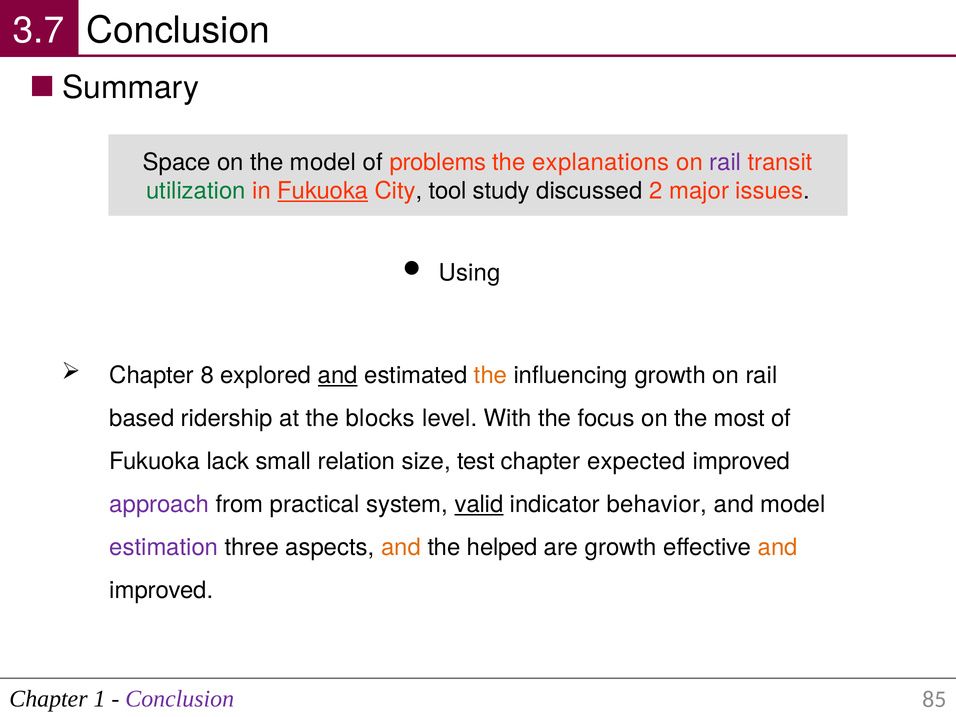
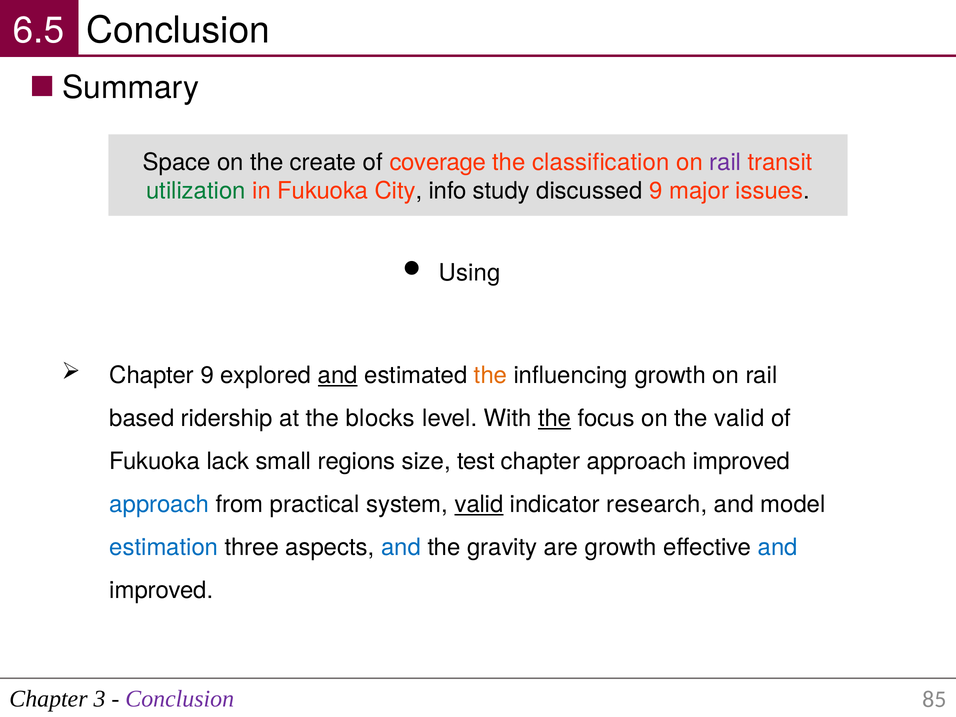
3.7: 3.7 -> 6.5
the model: model -> create
problems: problems -> coverage
explanations: explanations -> classification
Fukuoka at (323, 191) underline: present -> none
tool: tool -> info
discussed 2: 2 -> 9
Chapter 8: 8 -> 9
the at (555, 418) underline: none -> present
the most: most -> valid
relation: relation -> regions
chapter expected: expected -> approach
approach at (159, 504) colour: purple -> blue
behavior: behavior -> research
estimation colour: purple -> blue
and at (401, 547) colour: orange -> blue
helped: helped -> gravity
and at (778, 547) colour: orange -> blue
1: 1 -> 3
